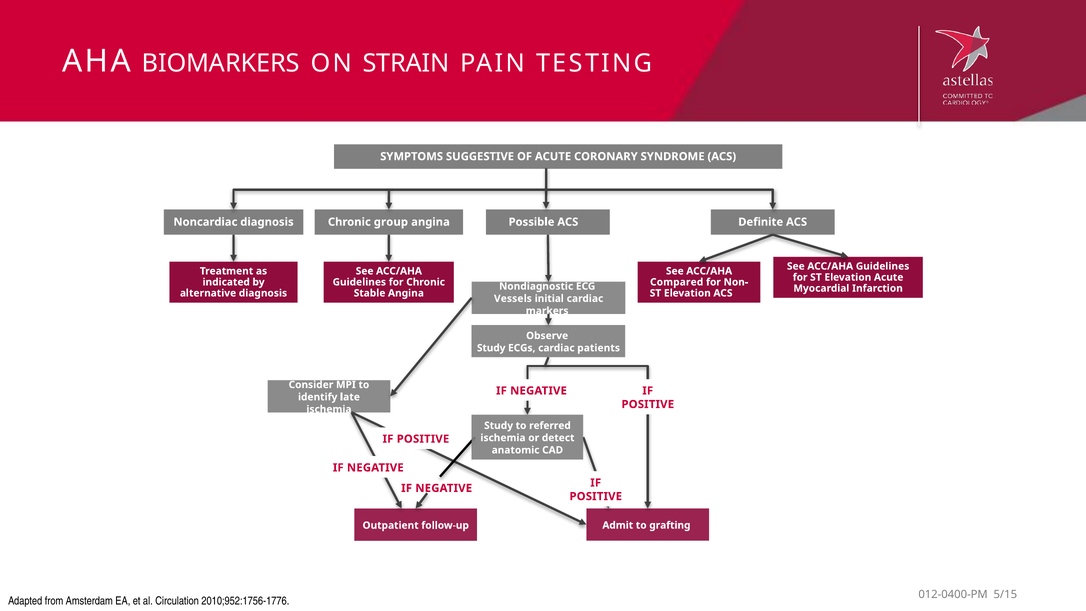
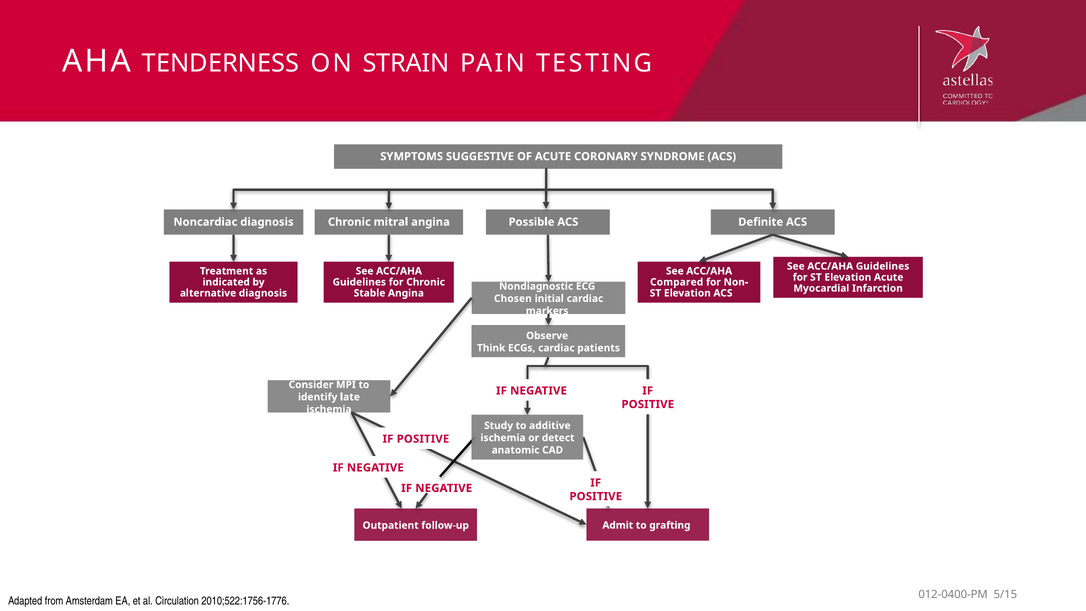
BIOMARKERS: BIOMARKERS -> TENDERNESS
group: group -> mitral
Vessels: Vessels -> Chosen
Study at (491, 348): Study -> Think
referred: referred -> additive
2010;952:1756-1776: 2010;952:1756-1776 -> 2010;522:1756-1776
